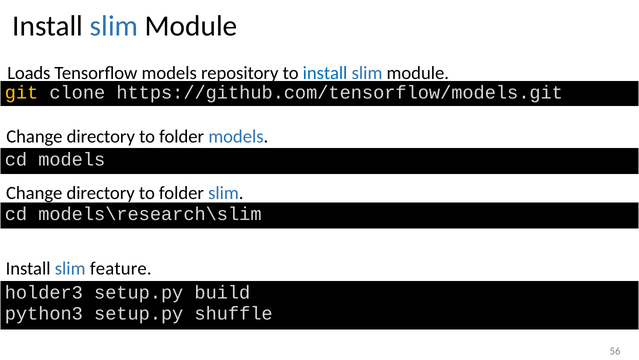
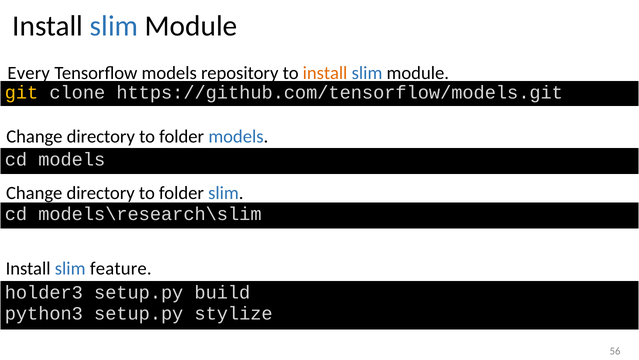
Loads: Loads -> Every
install at (325, 73) colour: blue -> orange
shuffle: shuffle -> stylize
